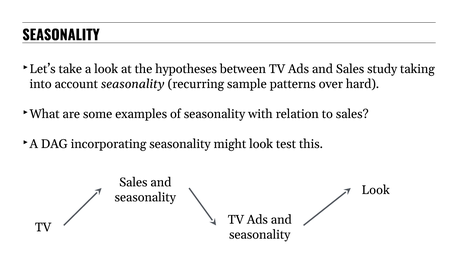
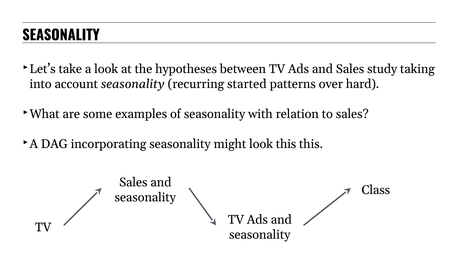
sample: sample -> started
look test: test -> this
Look at (376, 190): Look -> Class
